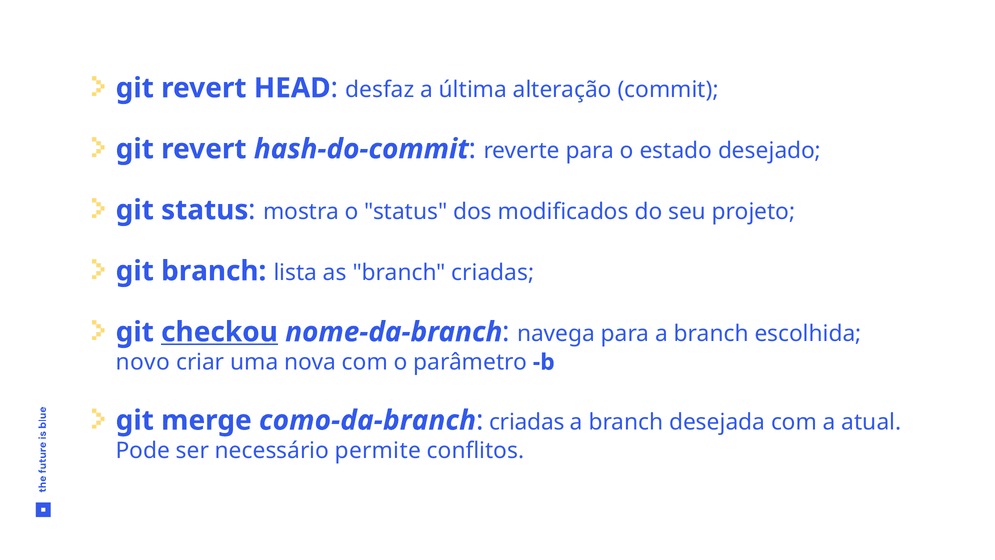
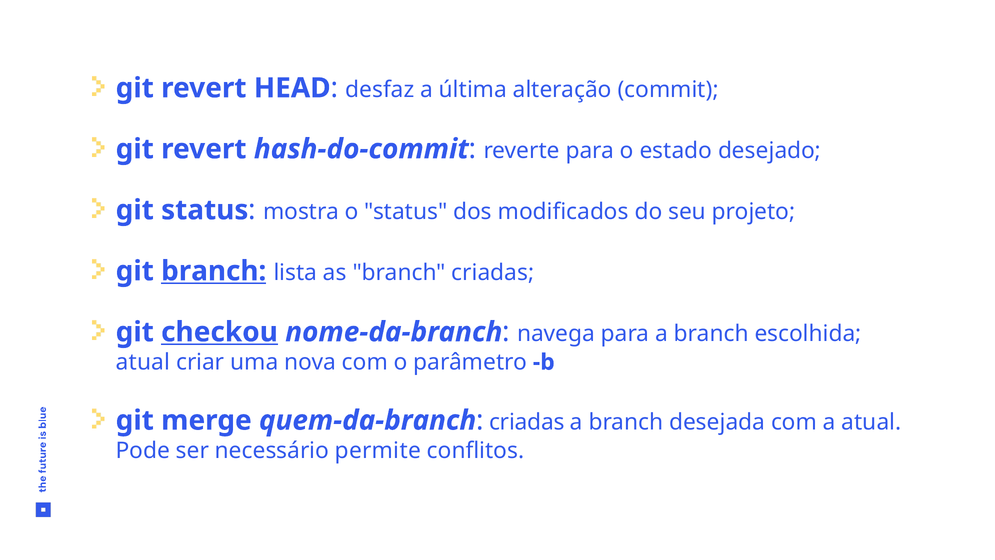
branch at (214, 271) underline: none -> present
novo at (143, 362): novo -> atual
como-da-branch: como-da-branch -> quem-da-branch
